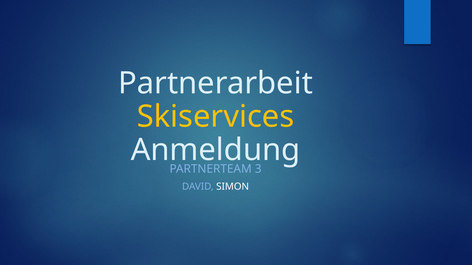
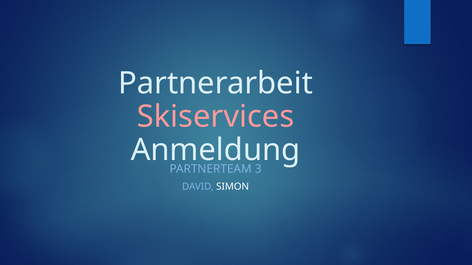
Skiservices colour: yellow -> pink
